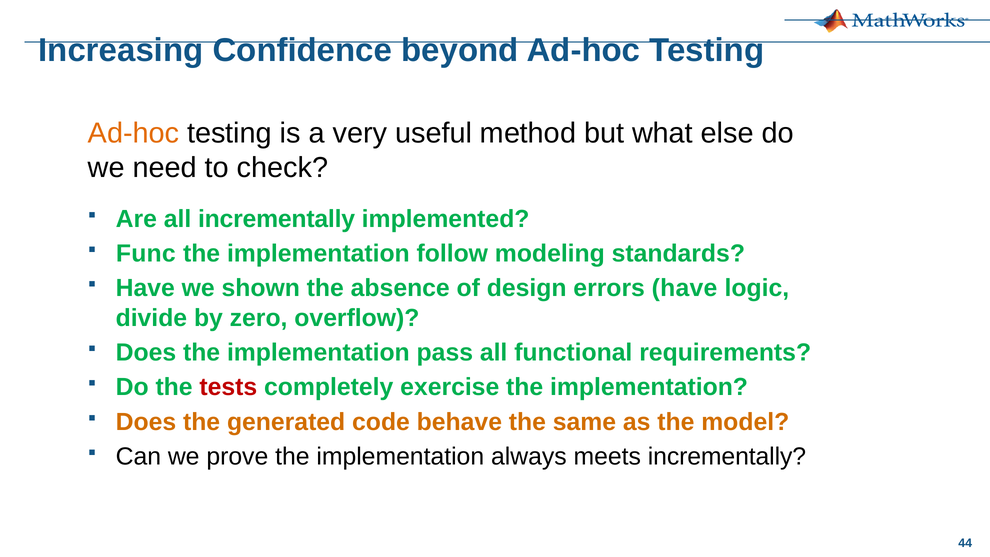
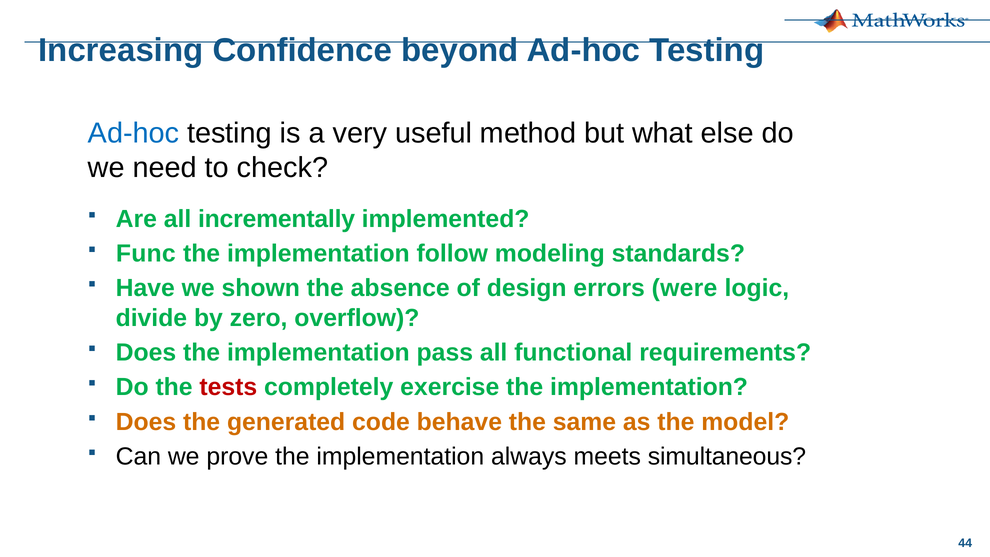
Ad-hoc at (134, 133) colour: orange -> blue
errors have: have -> were
meets incrementally: incrementally -> simultaneous
